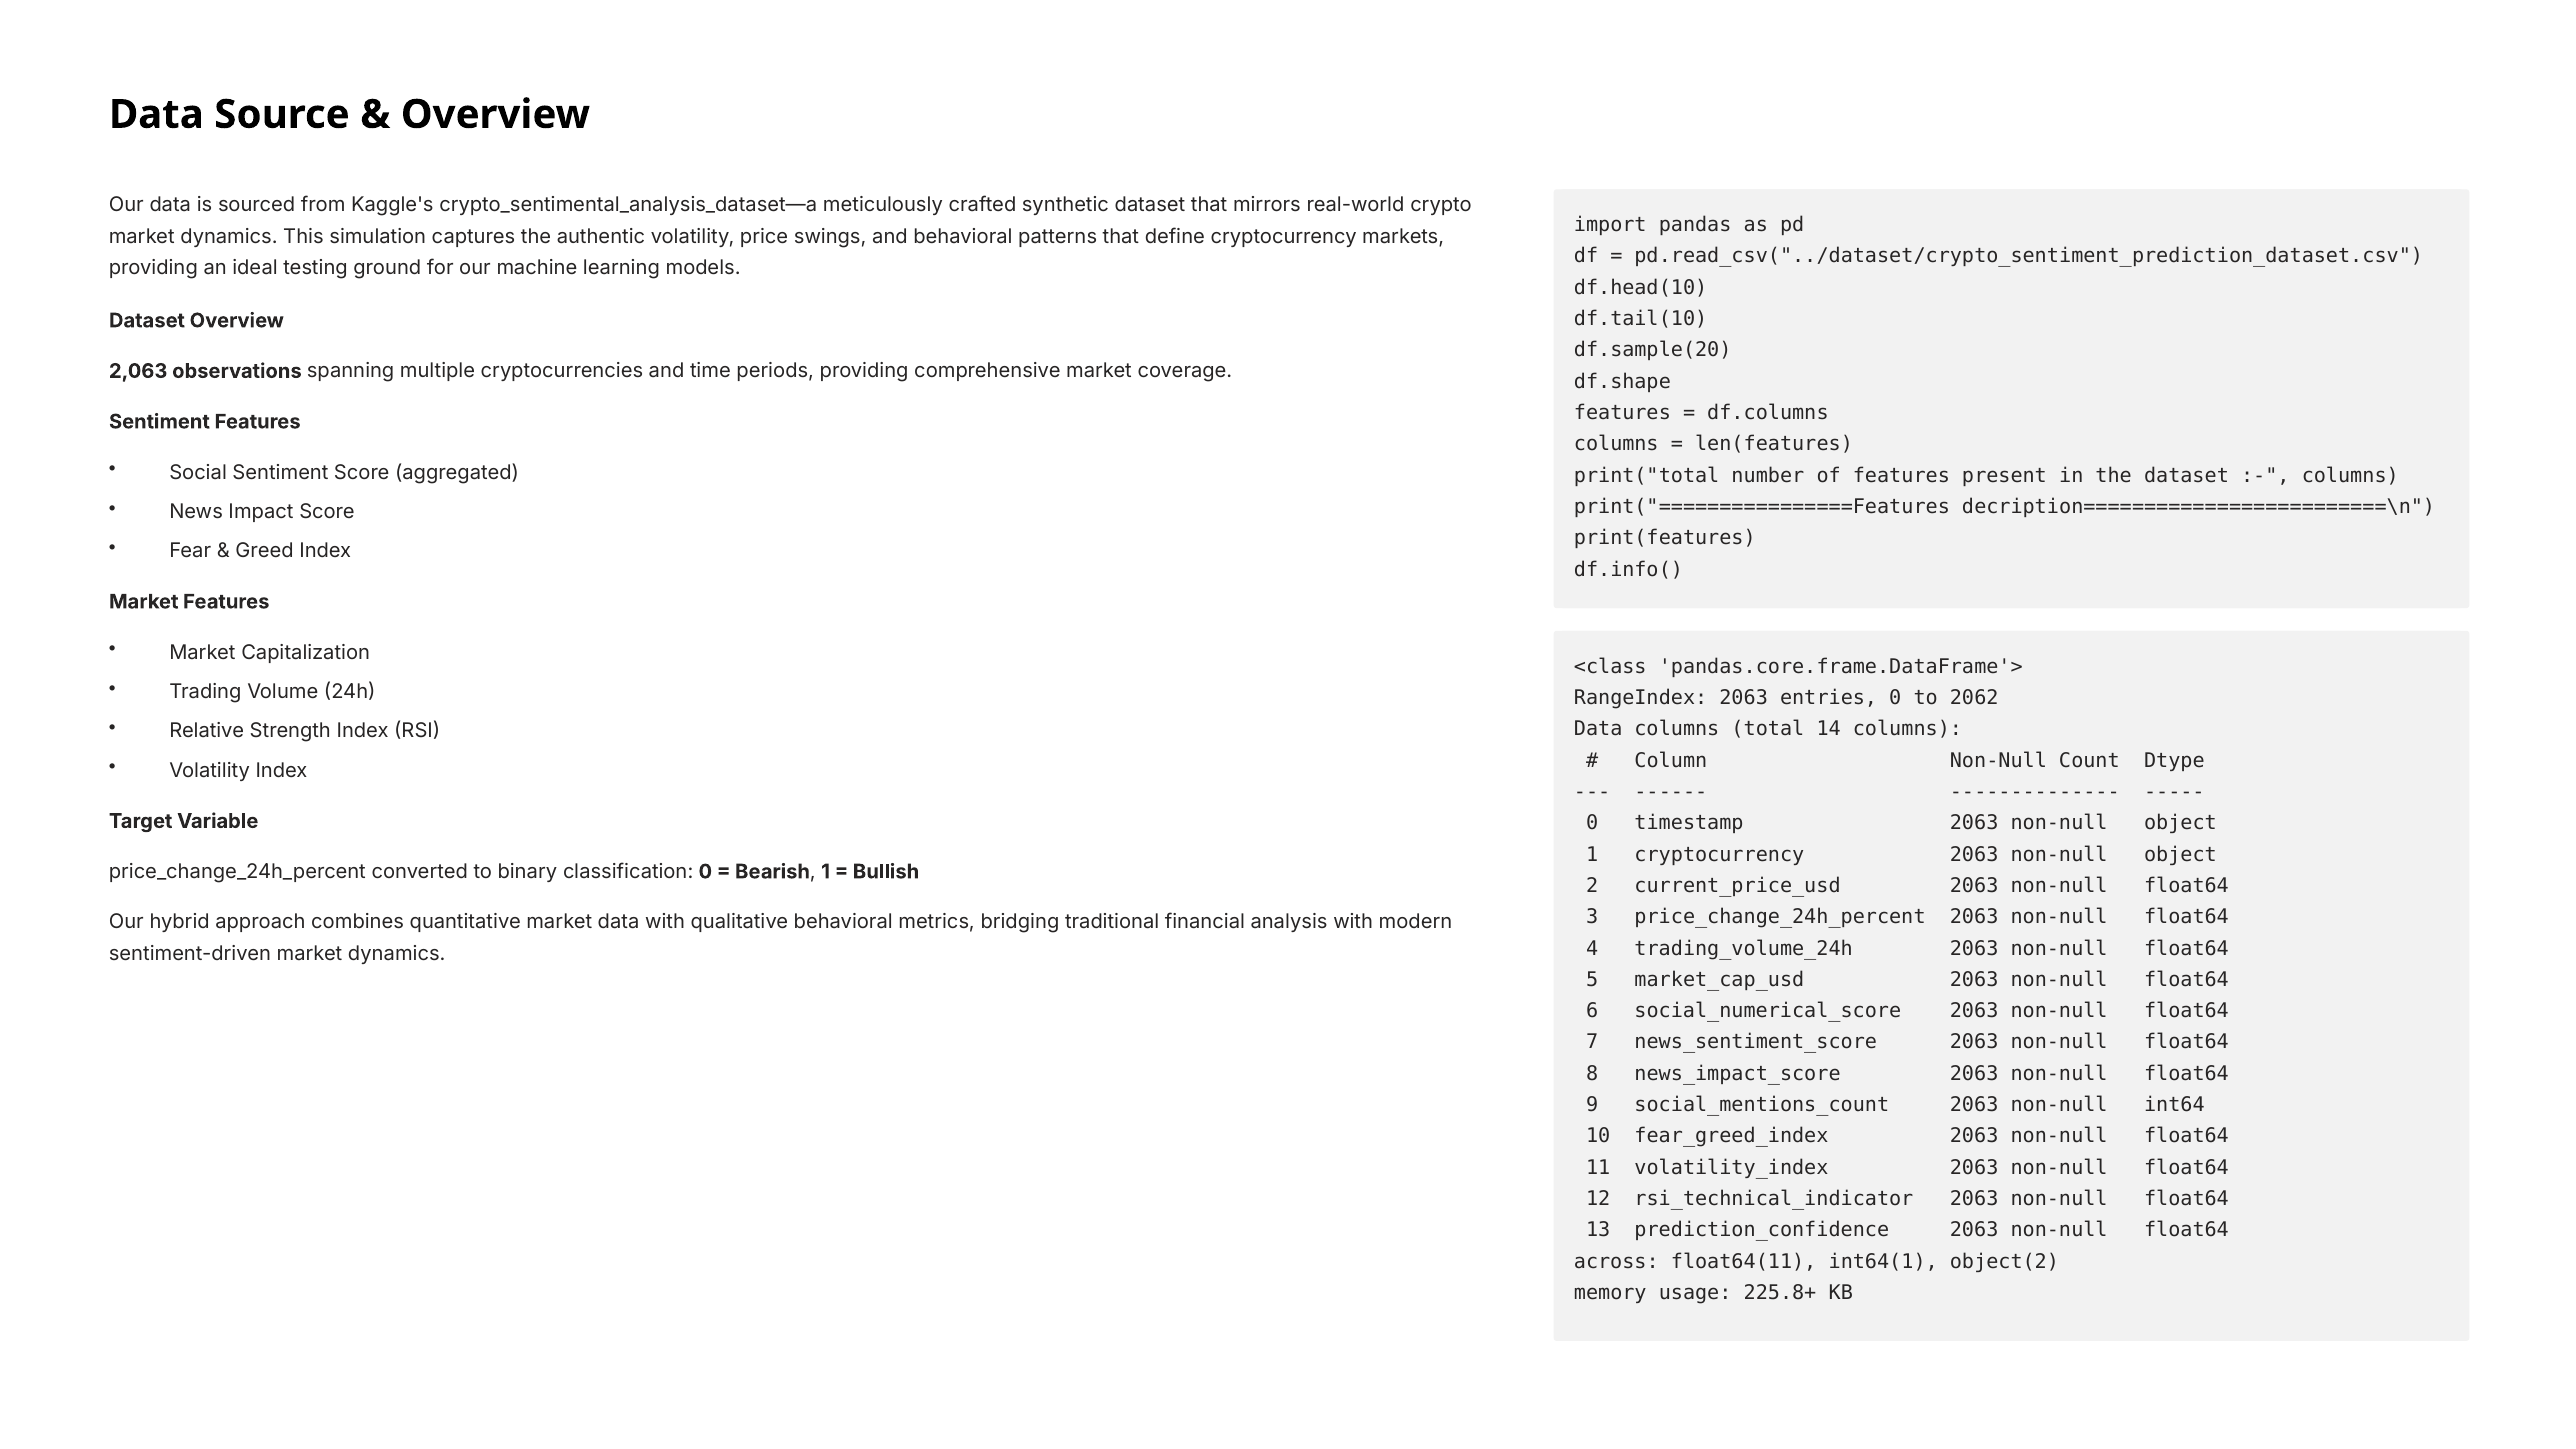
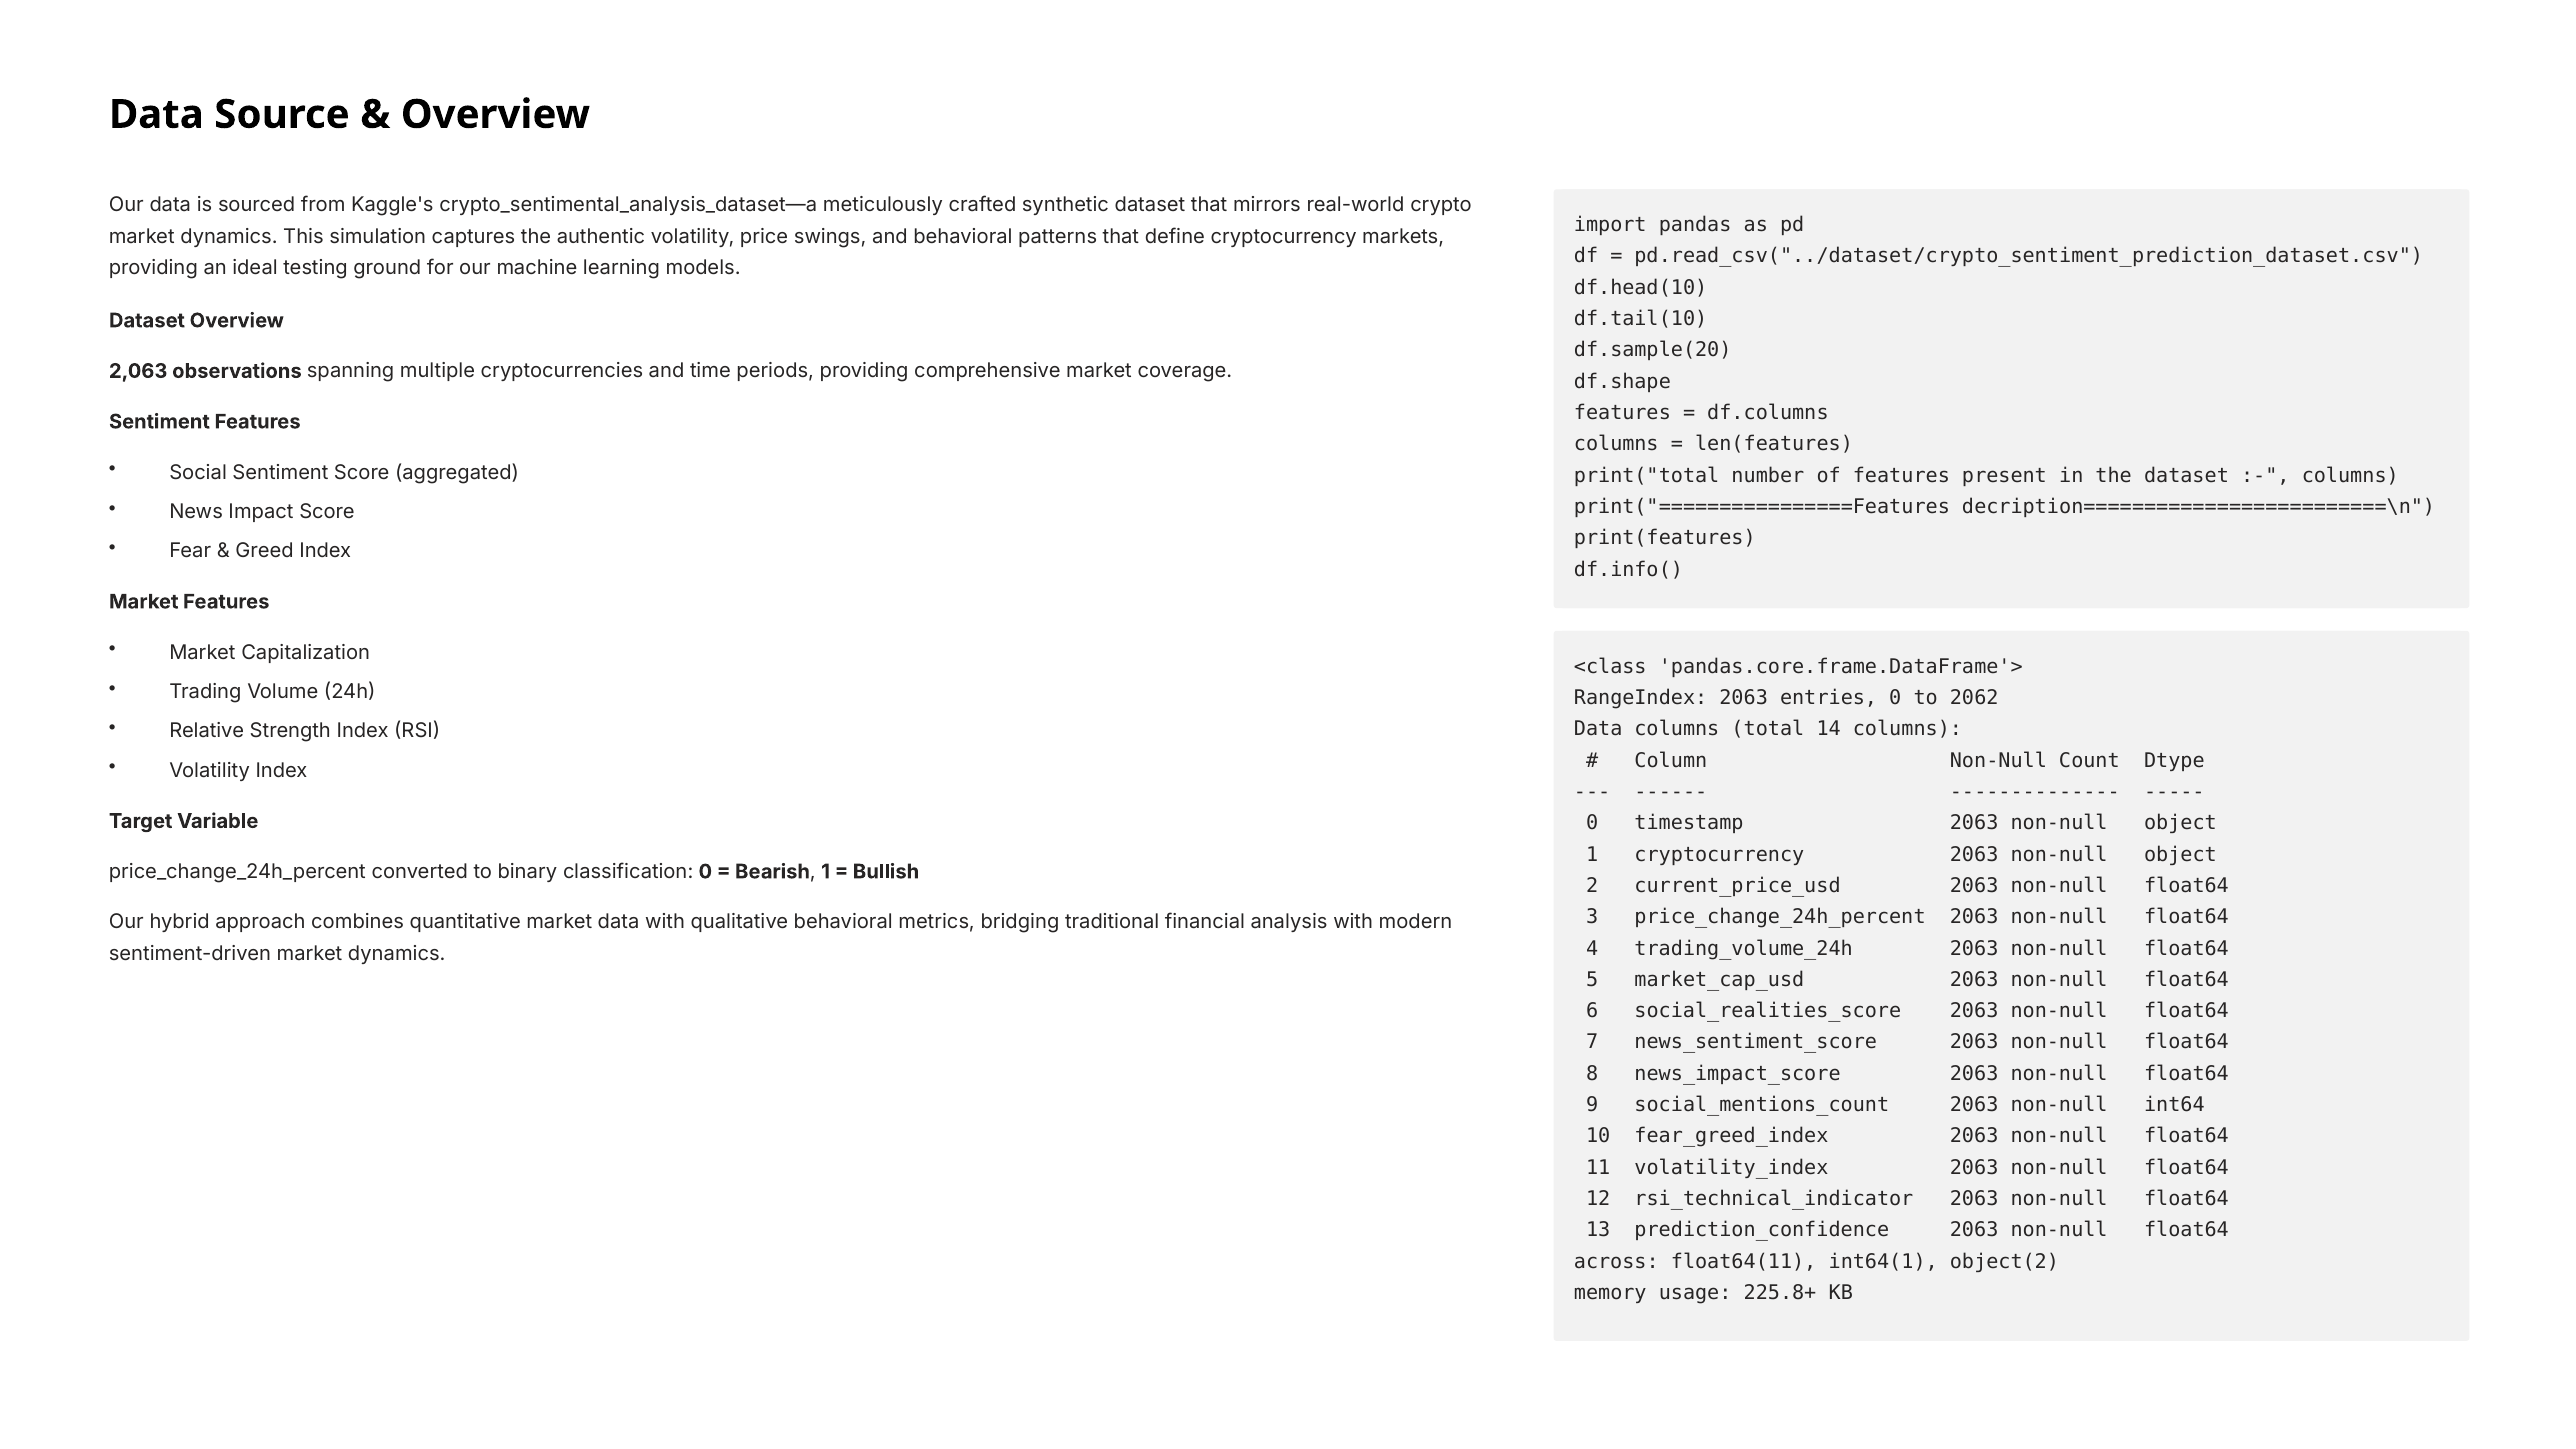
social_numerical_score: social_numerical_score -> social_realities_score
